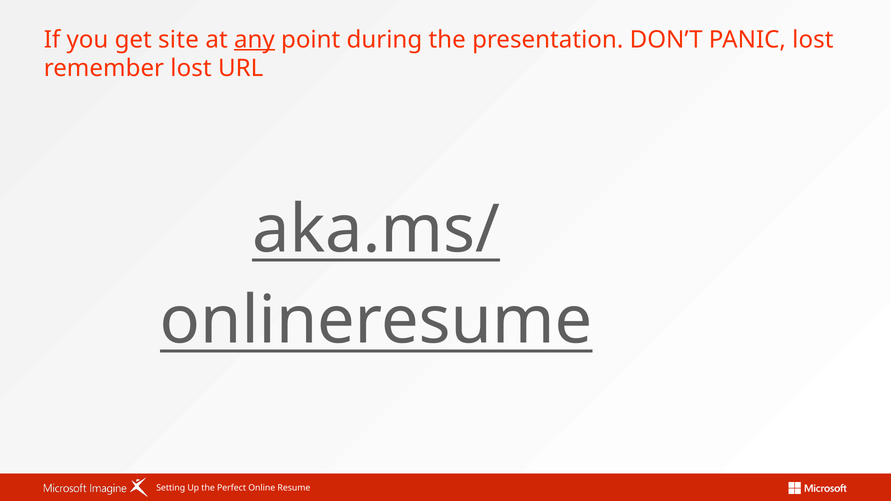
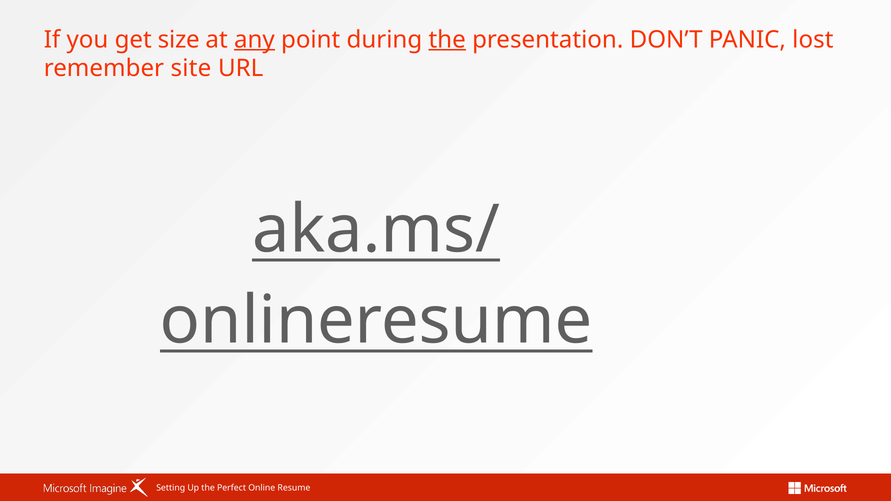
site: site -> size
the at (447, 40) underline: none -> present
remember lost: lost -> site
